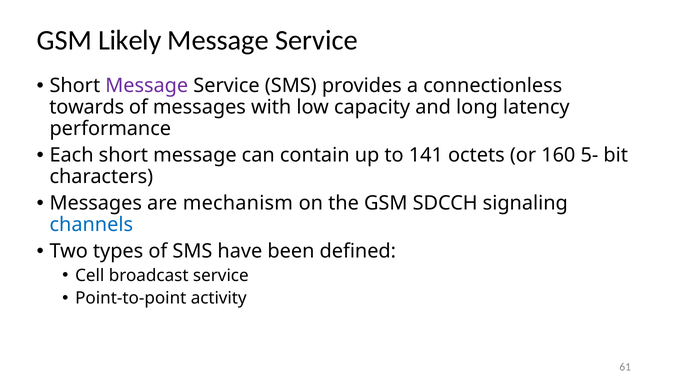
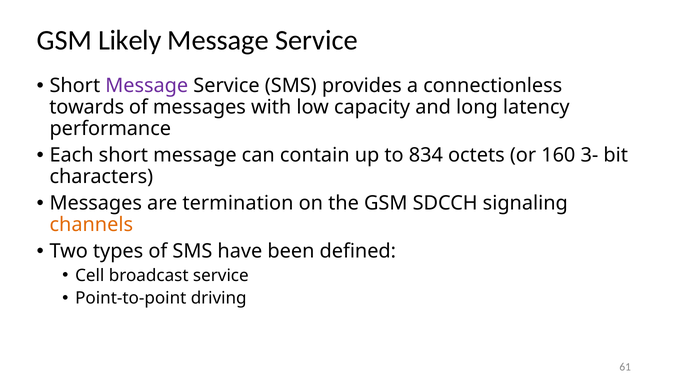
141: 141 -> 834
5-: 5- -> 3-
mechanism: mechanism -> termination
channels colour: blue -> orange
activity: activity -> driving
